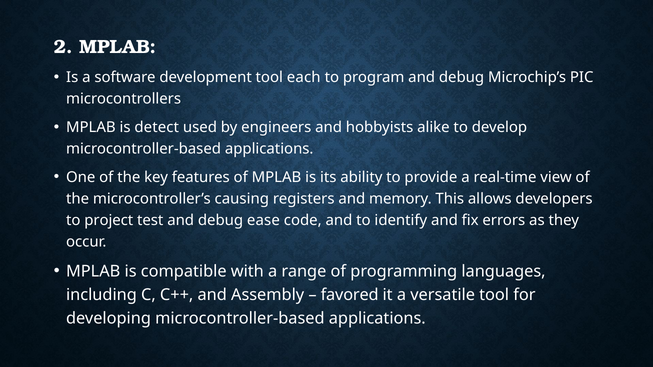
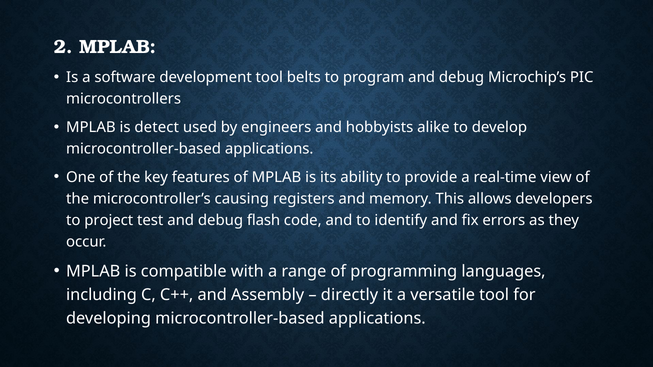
each: each -> belts
ease: ease -> flash
favored: favored -> directly
